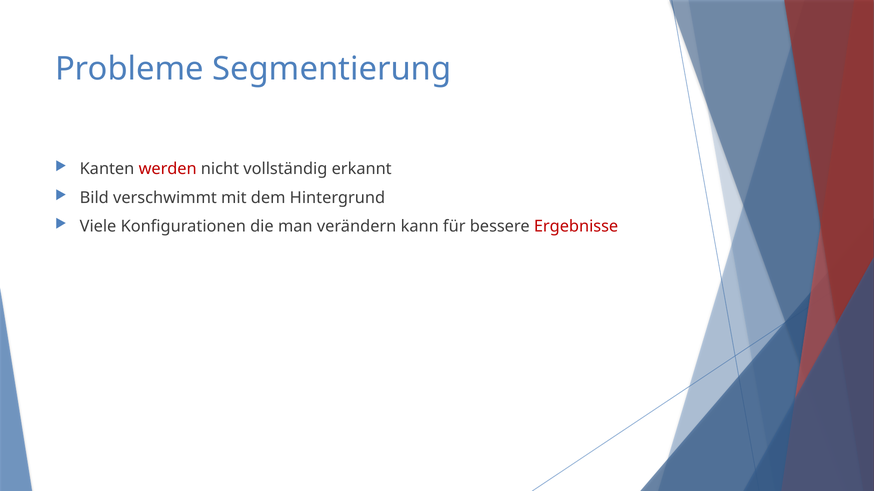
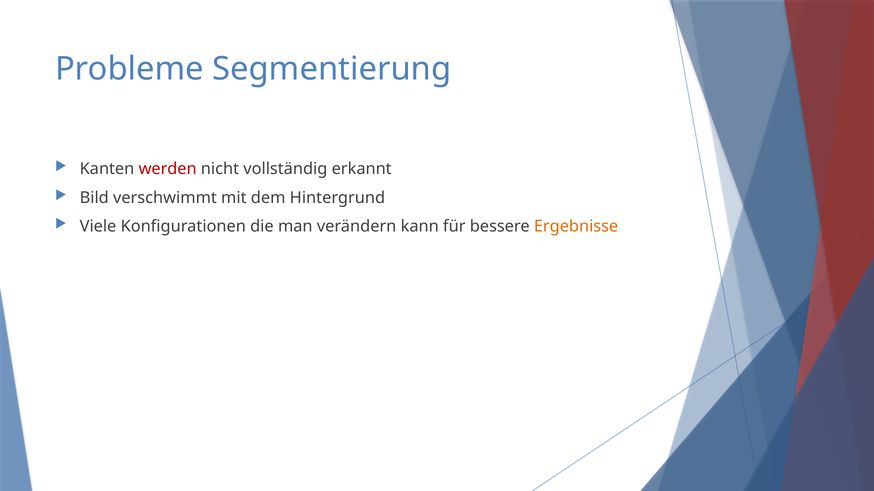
Ergebnisse colour: red -> orange
